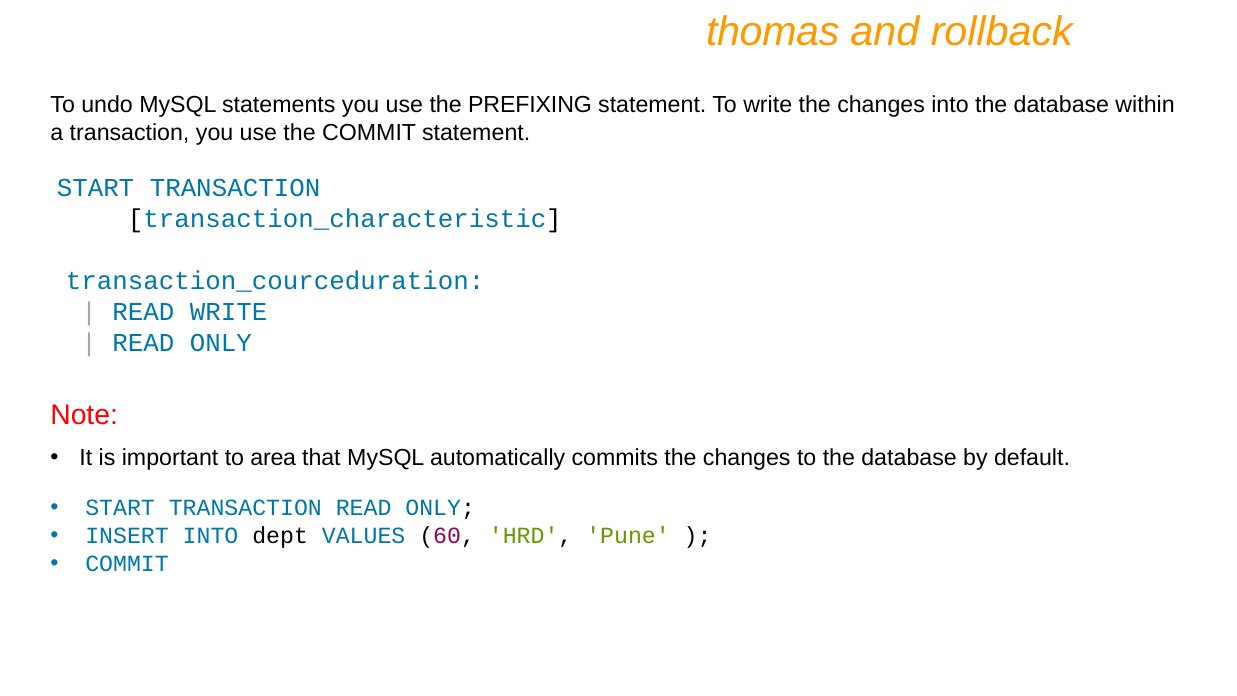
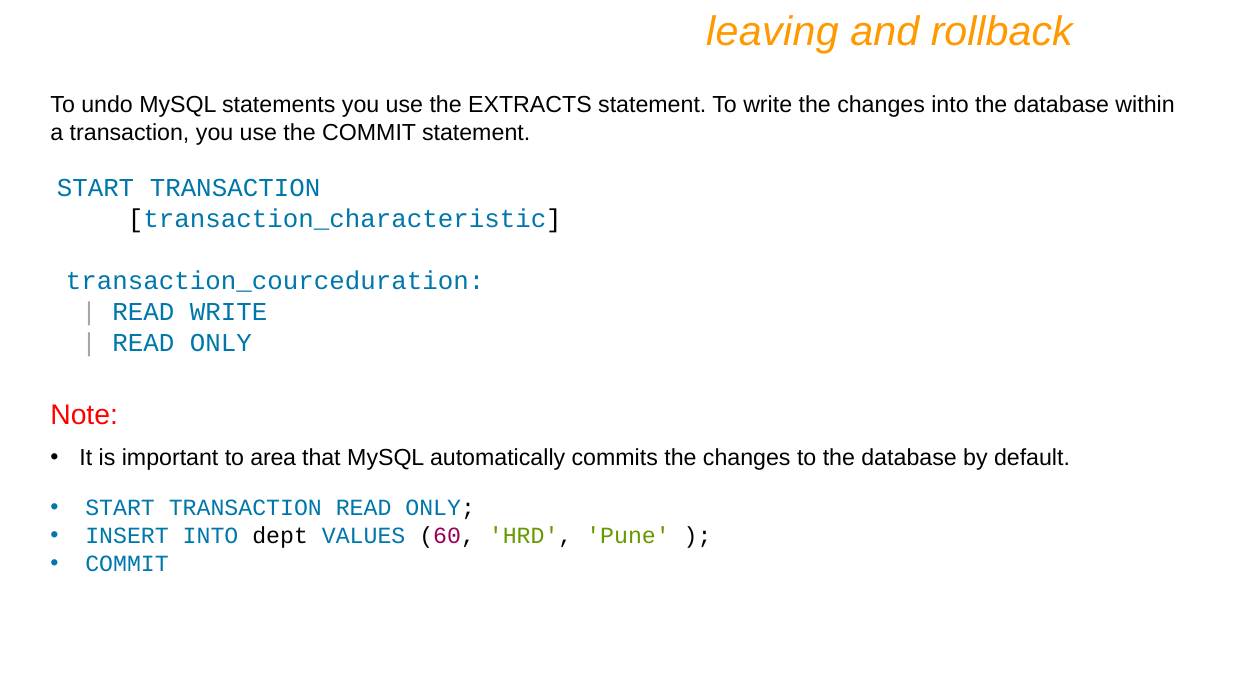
thomas: thomas -> leaving
PREFIXING: PREFIXING -> EXTRACTS
